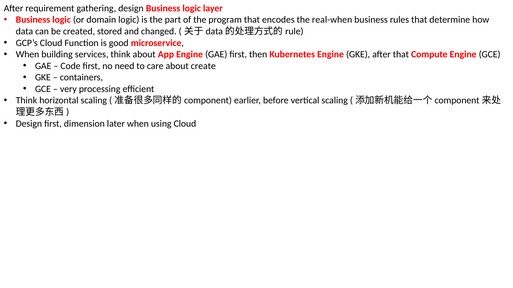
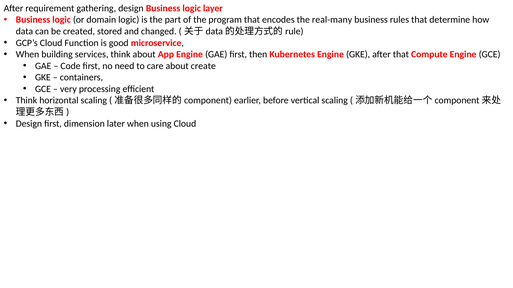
real-when: real-when -> real-many
